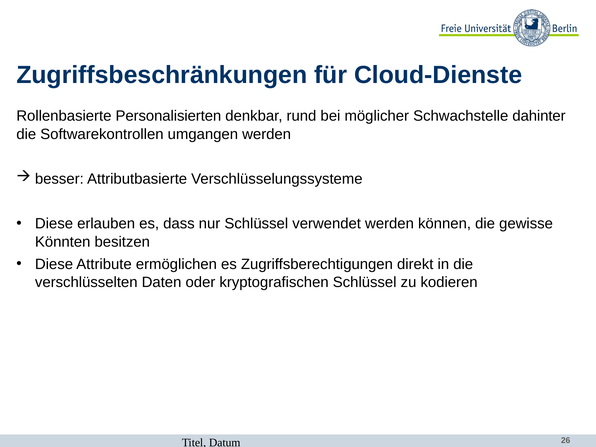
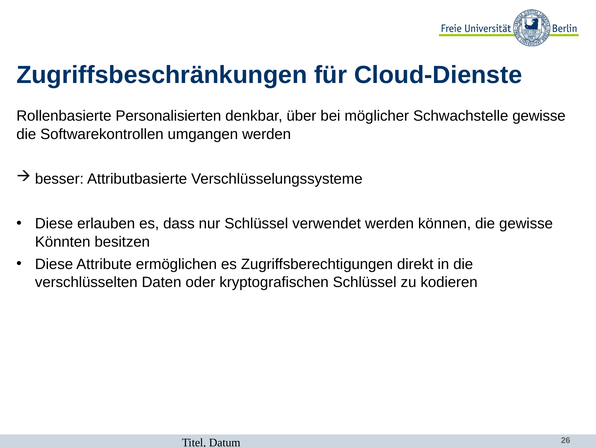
rund: rund -> über
Schwachstelle dahinter: dahinter -> gewisse
